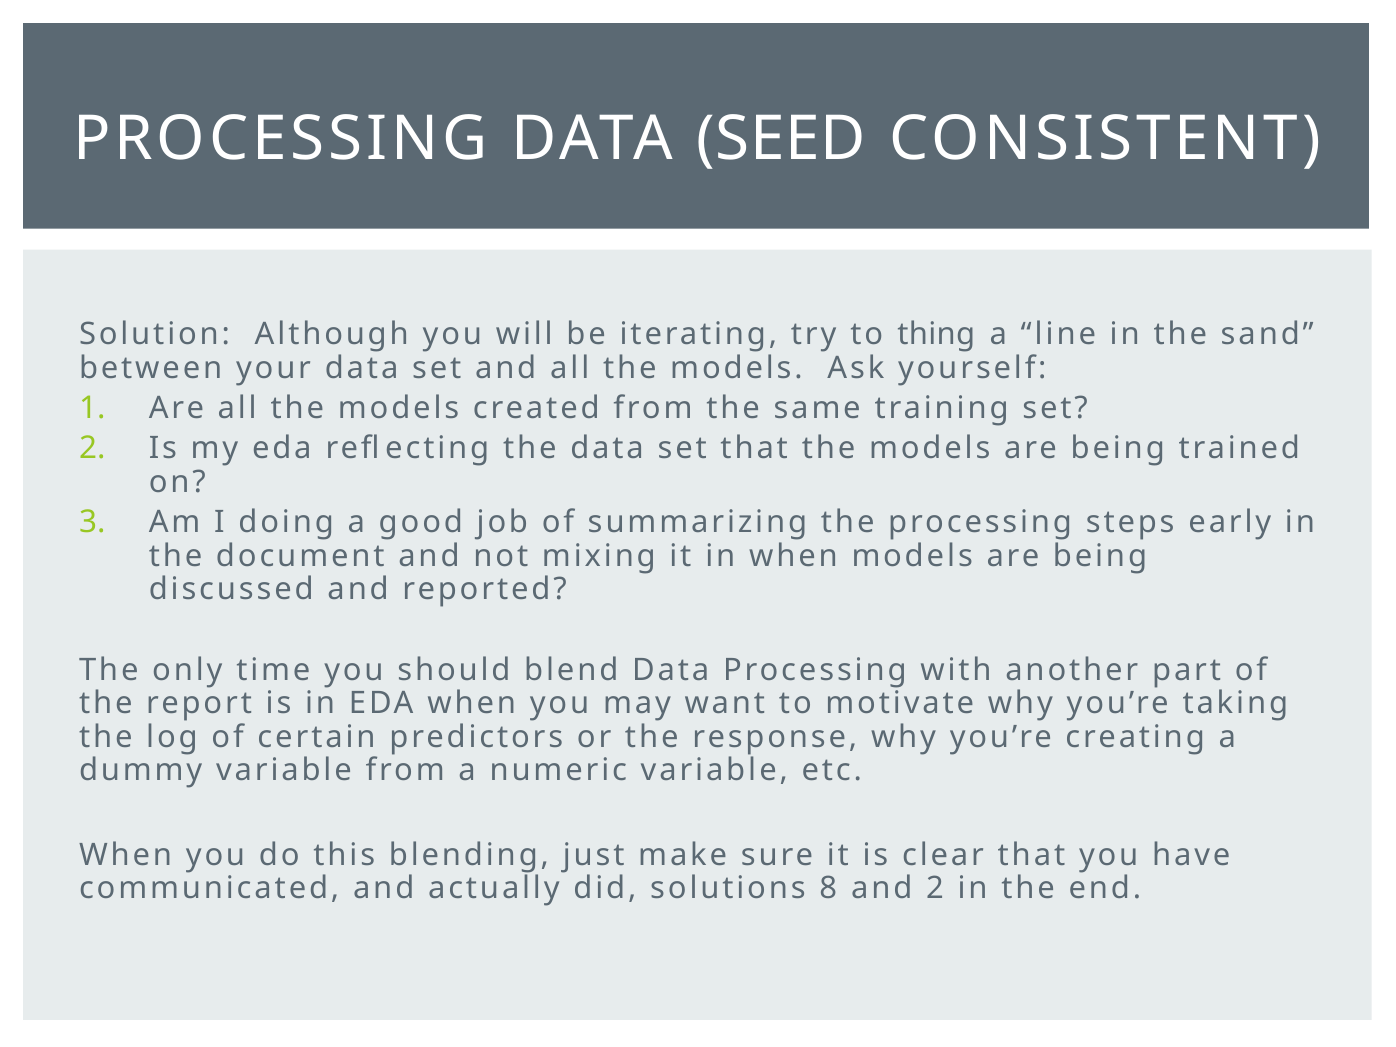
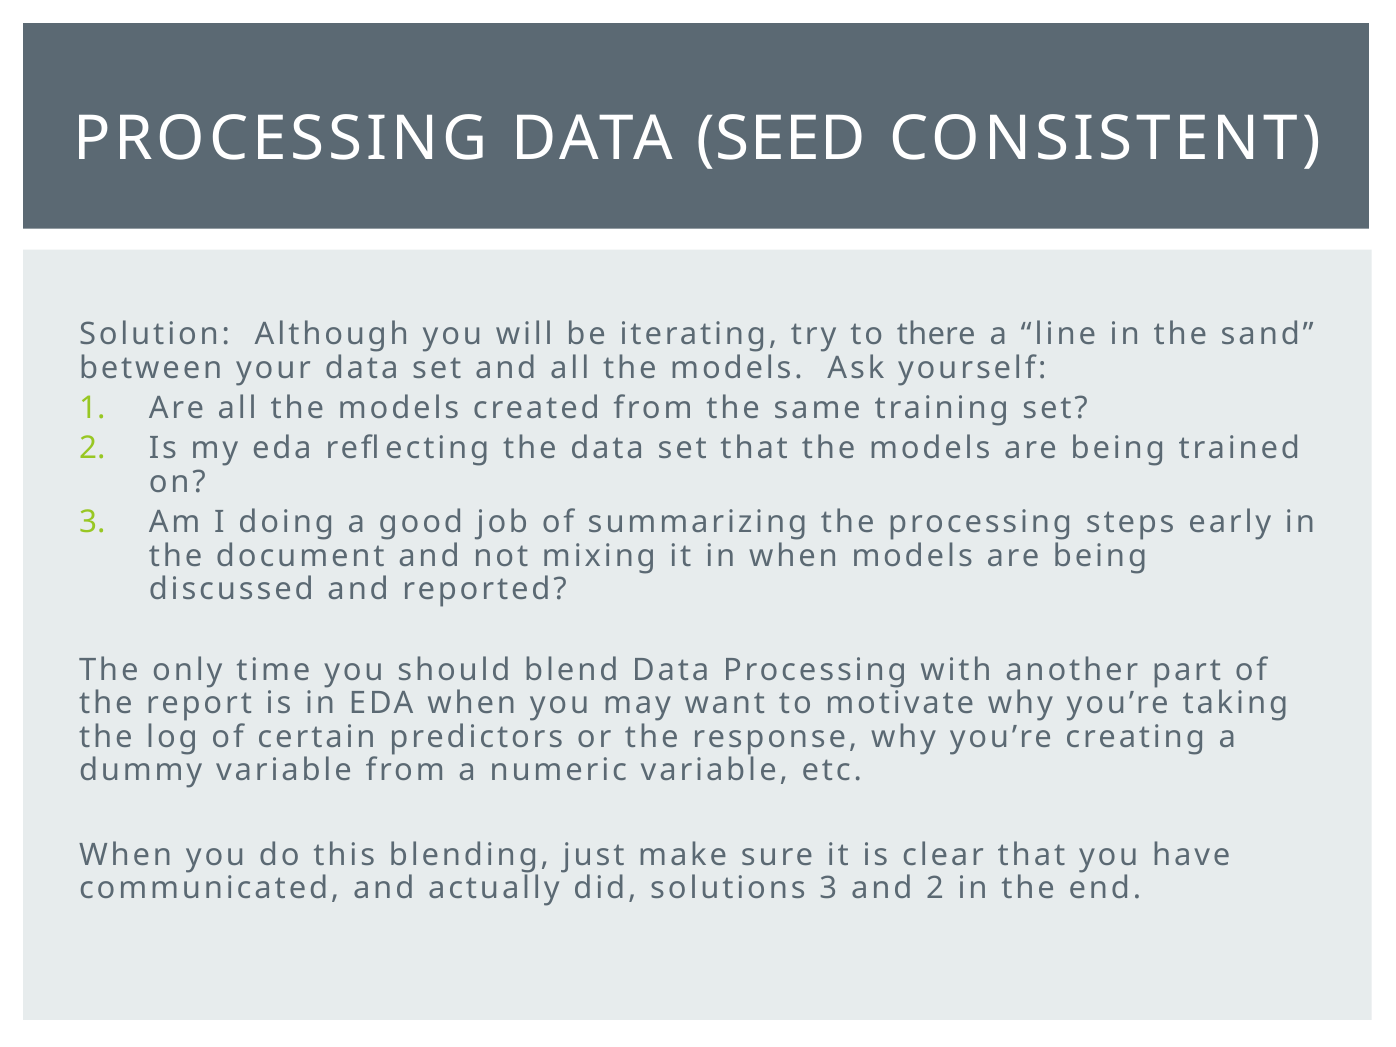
thing: thing -> there
solutions 8: 8 -> 3
